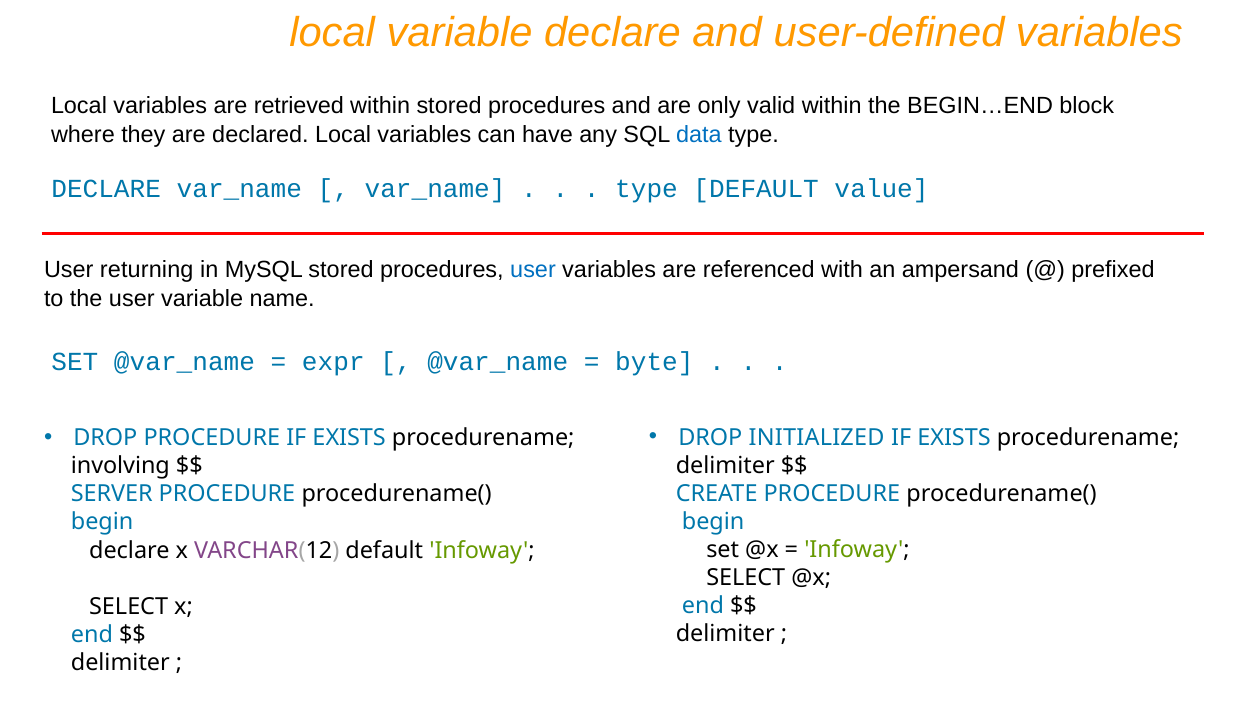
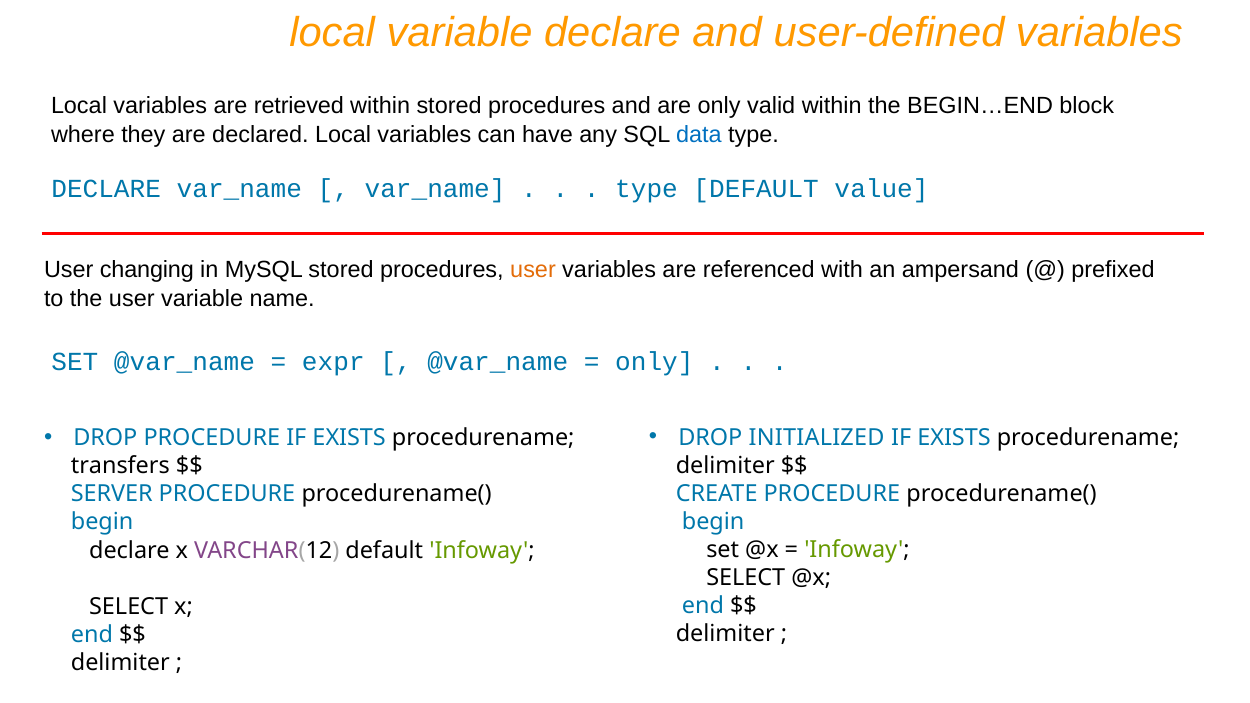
returning: returning -> changing
user at (533, 270) colour: blue -> orange
byte at (654, 362): byte -> only
involving: involving -> transfers
